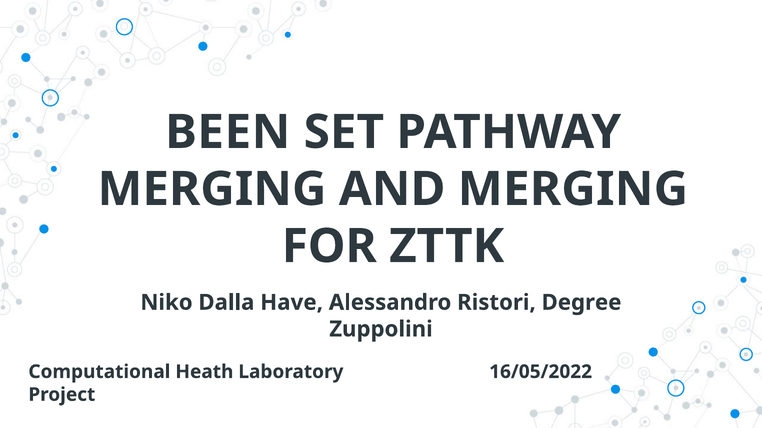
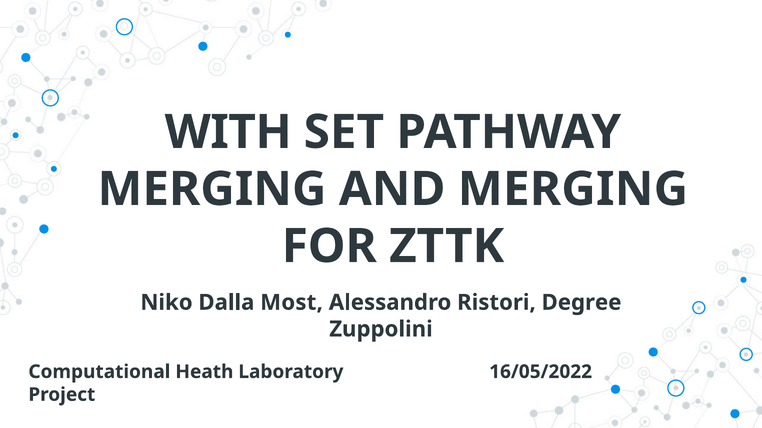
BEEN: BEEN -> WITH
Have: Have -> Most
